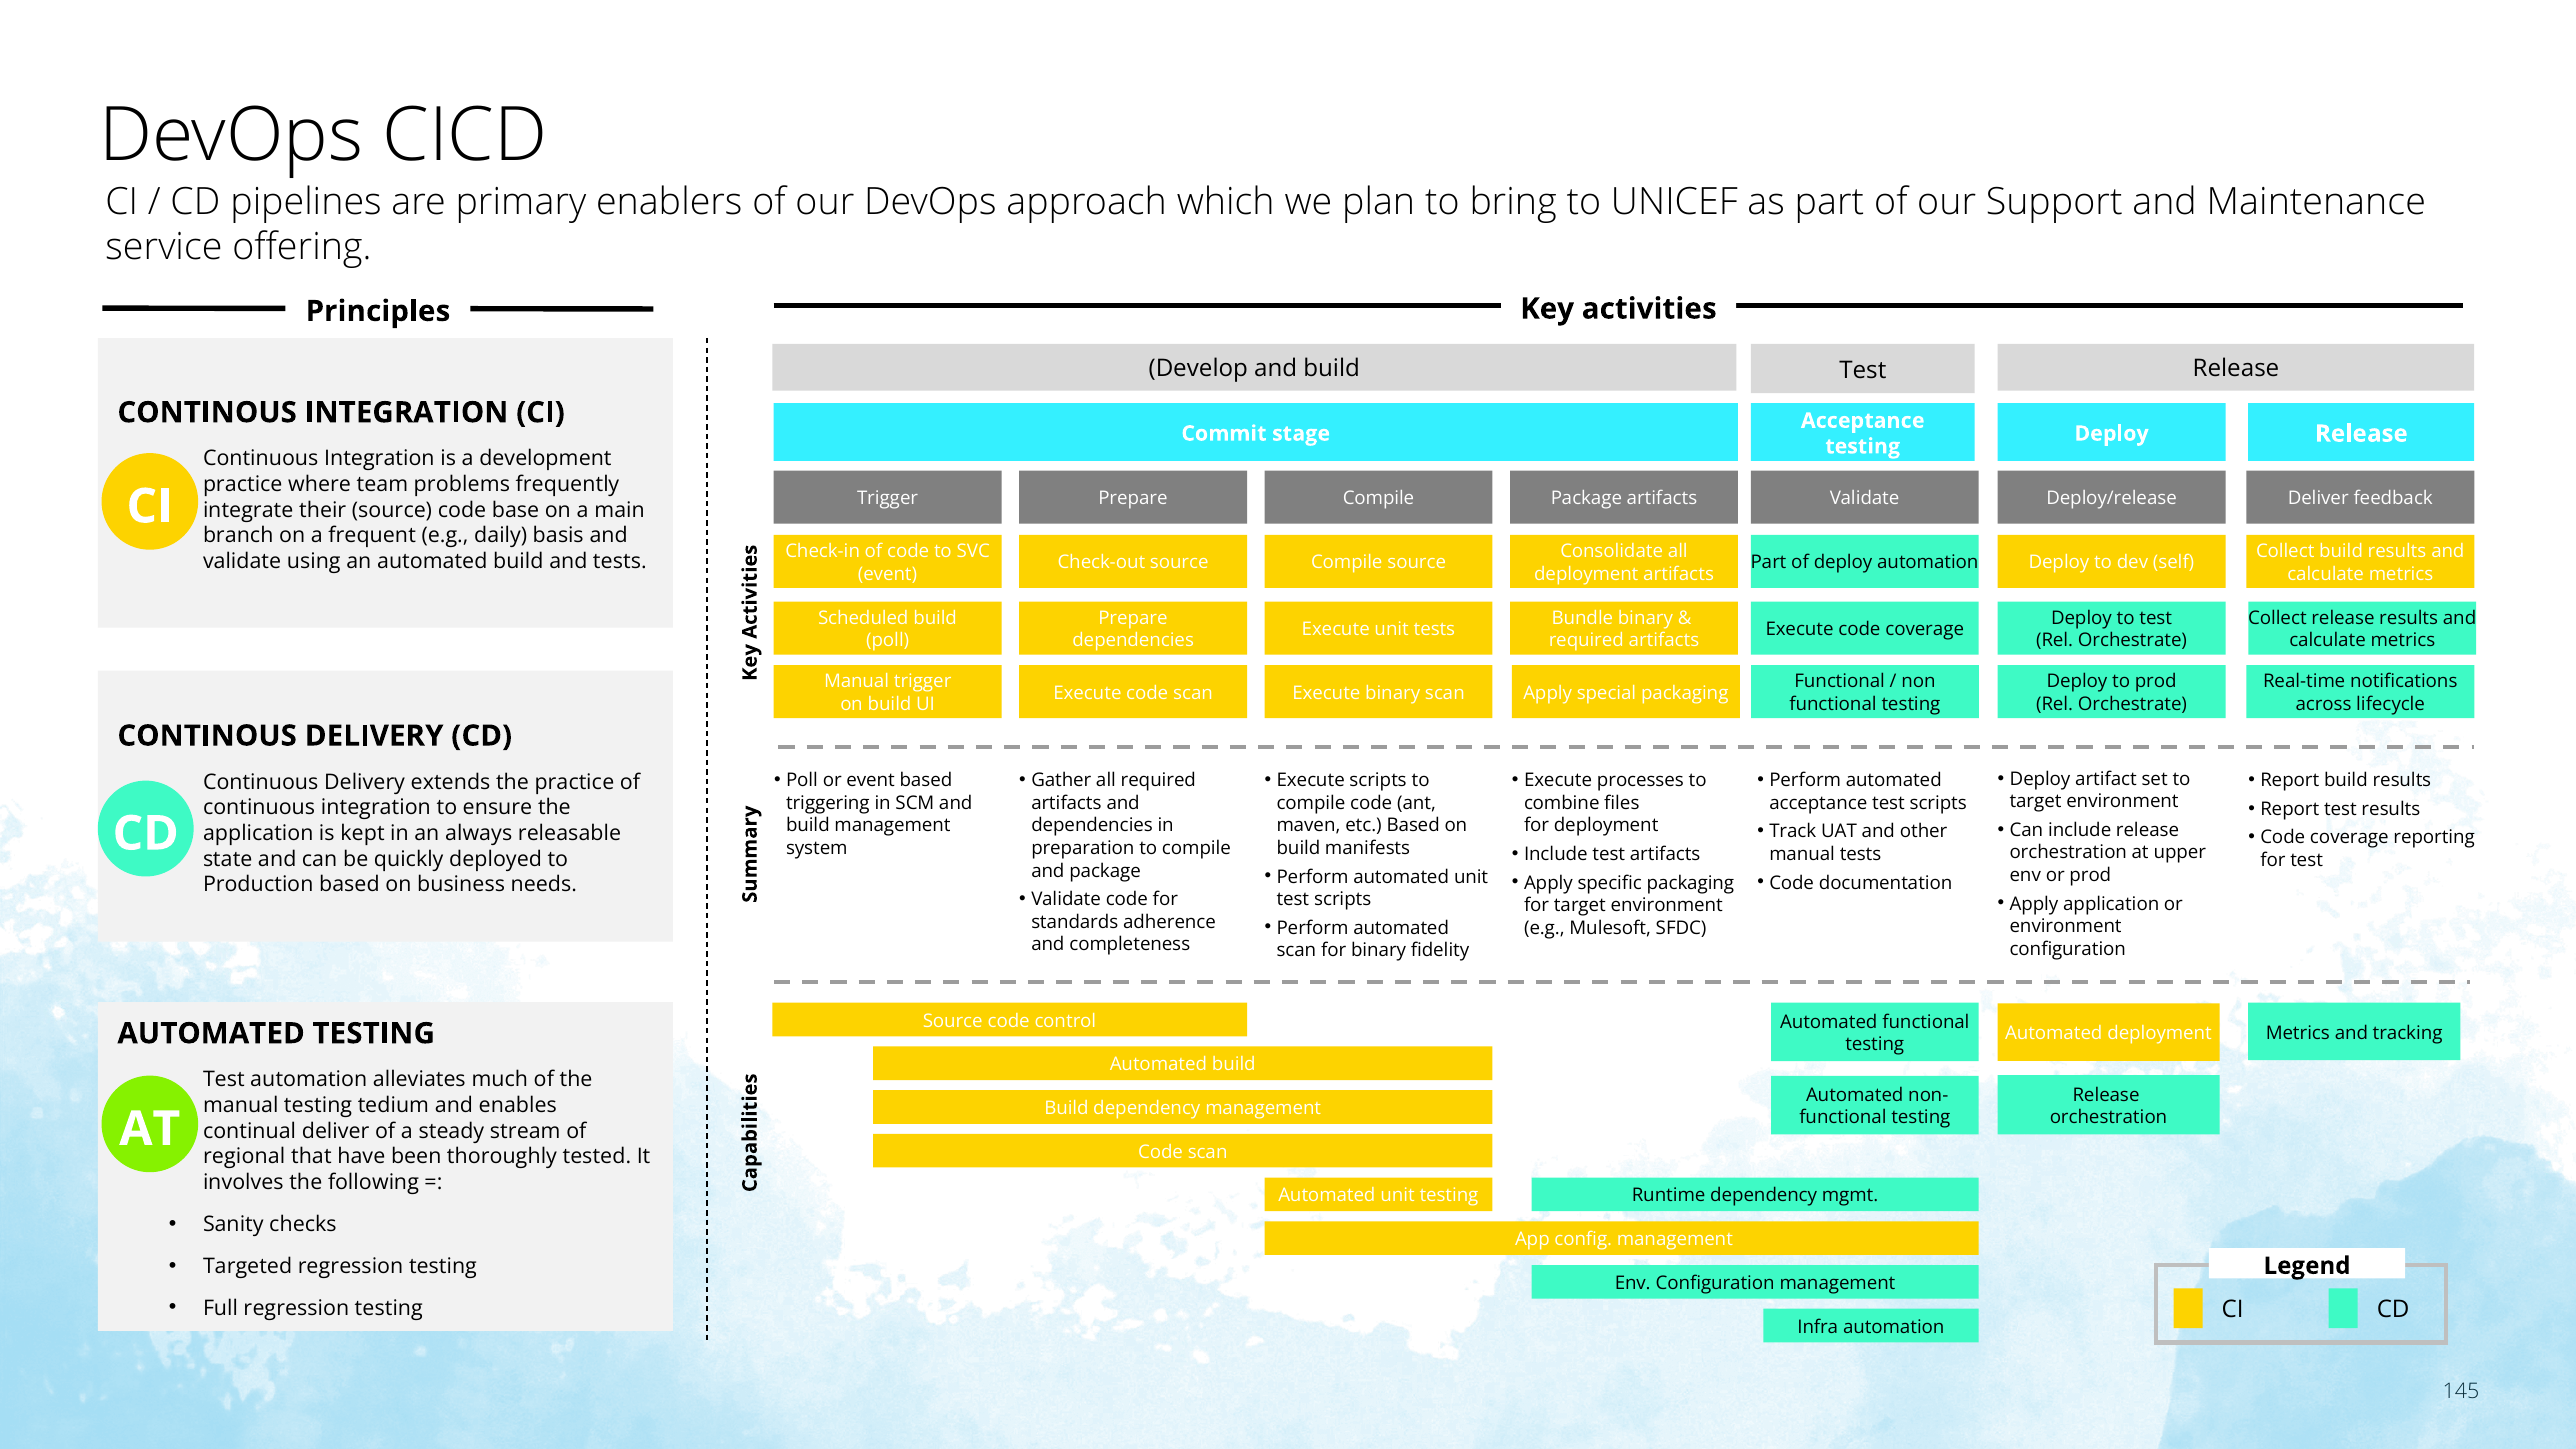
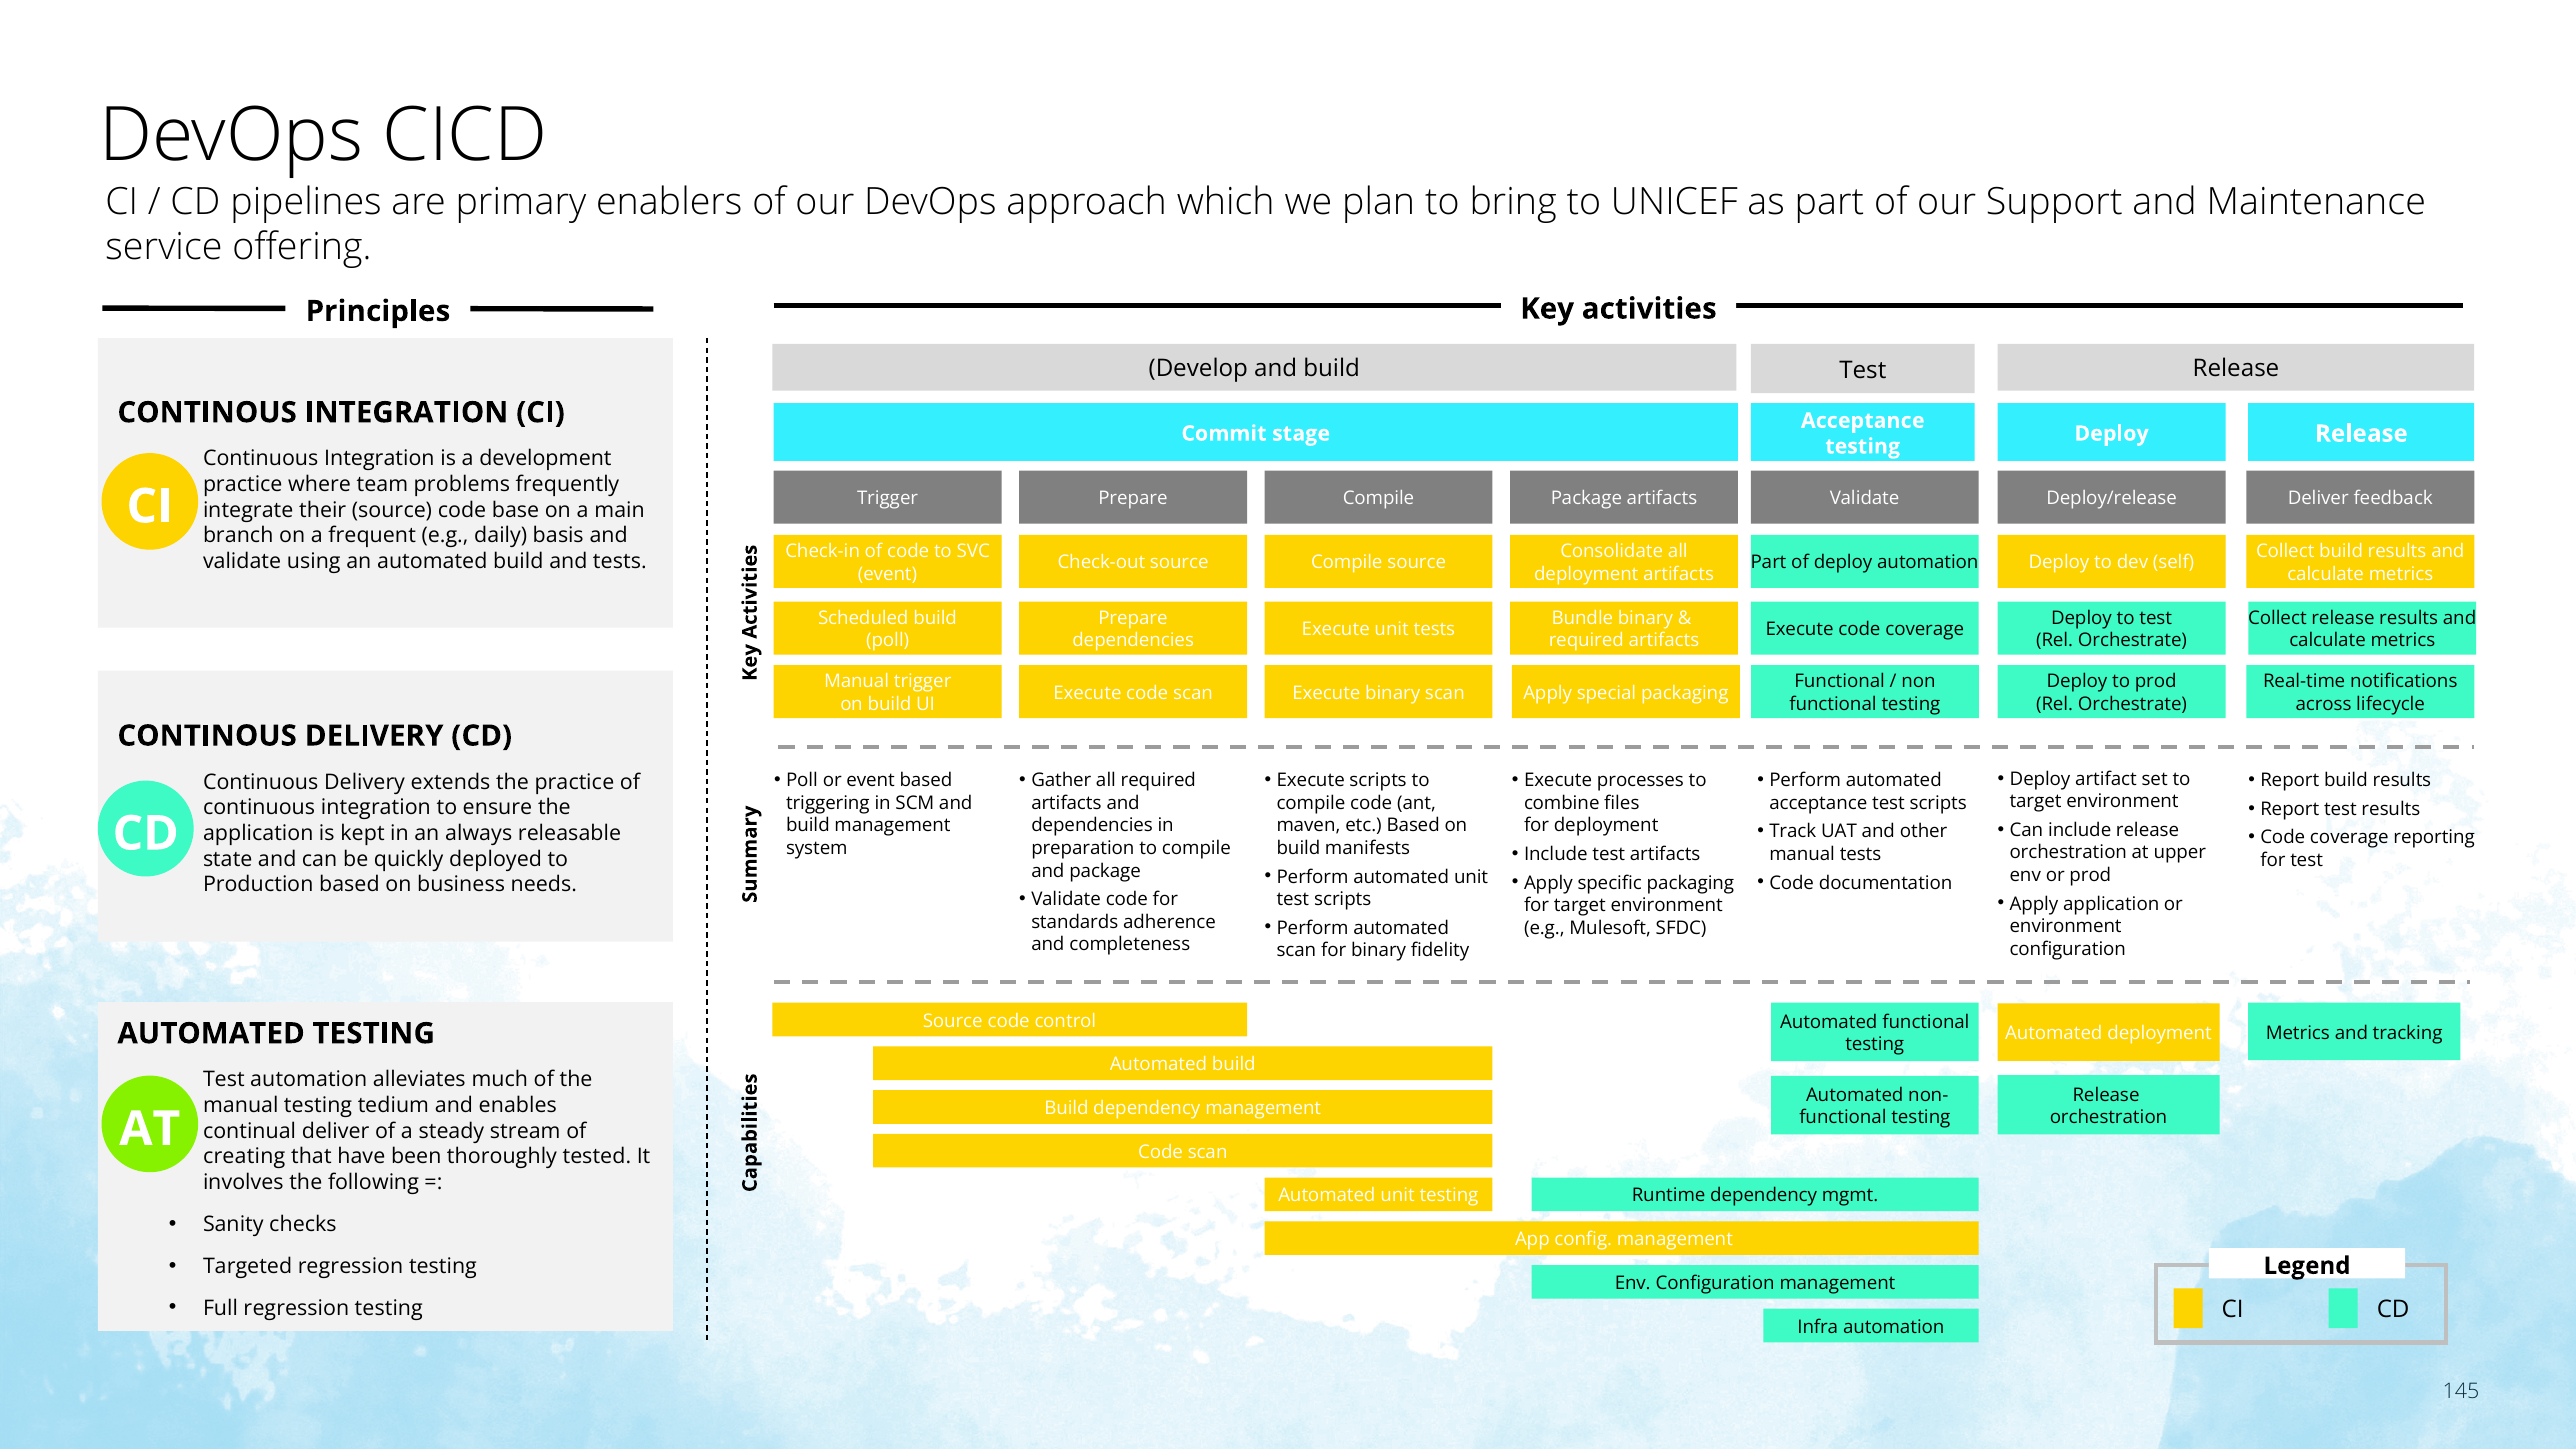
regional: regional -> creating
